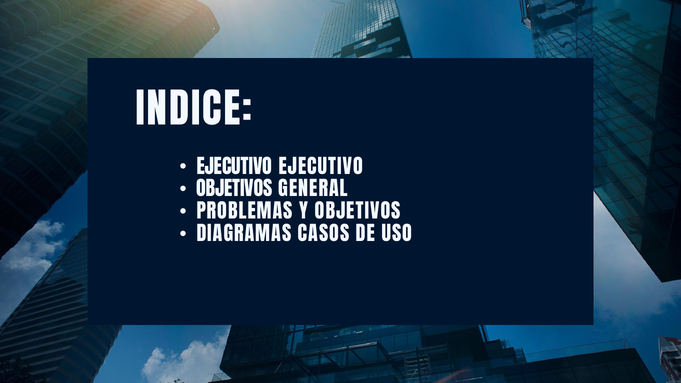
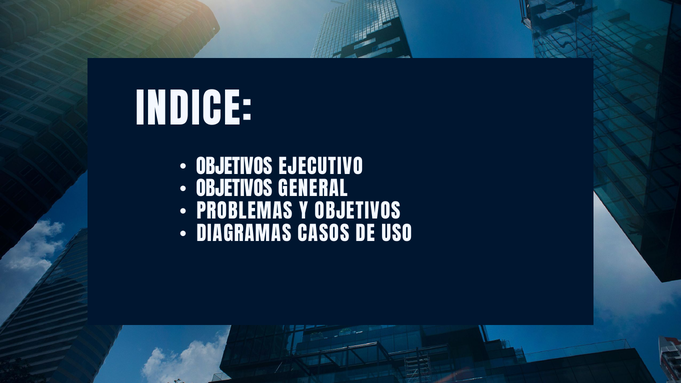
EJECUTIVO at (234, 167): EJECUTIVO -> OBJETIVOS
